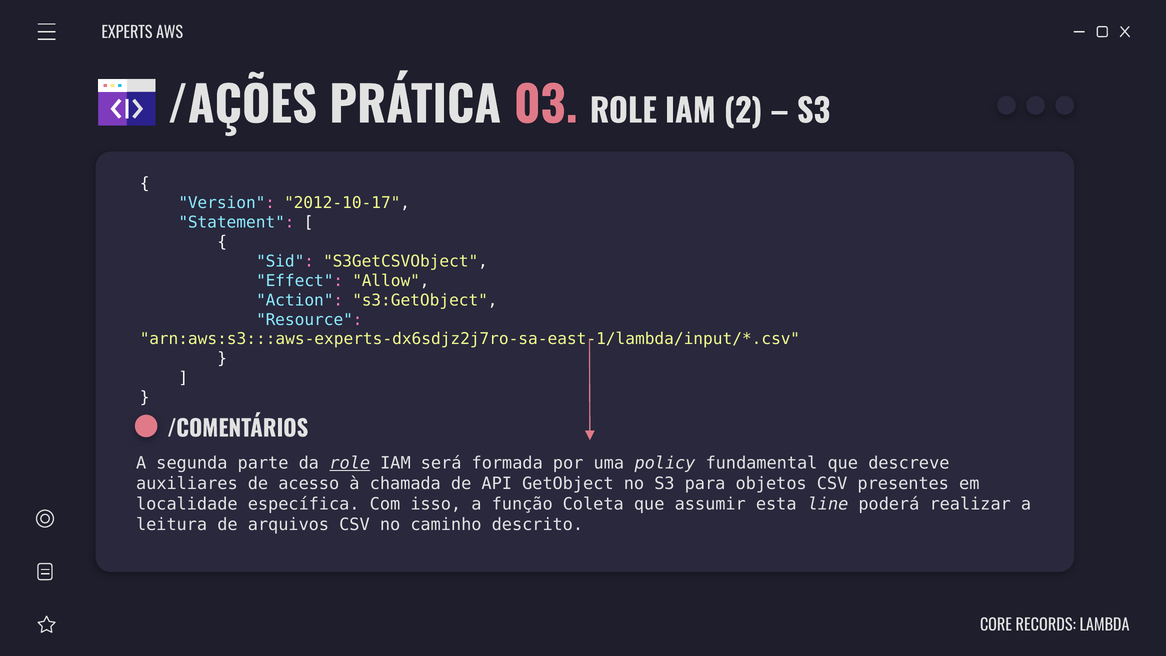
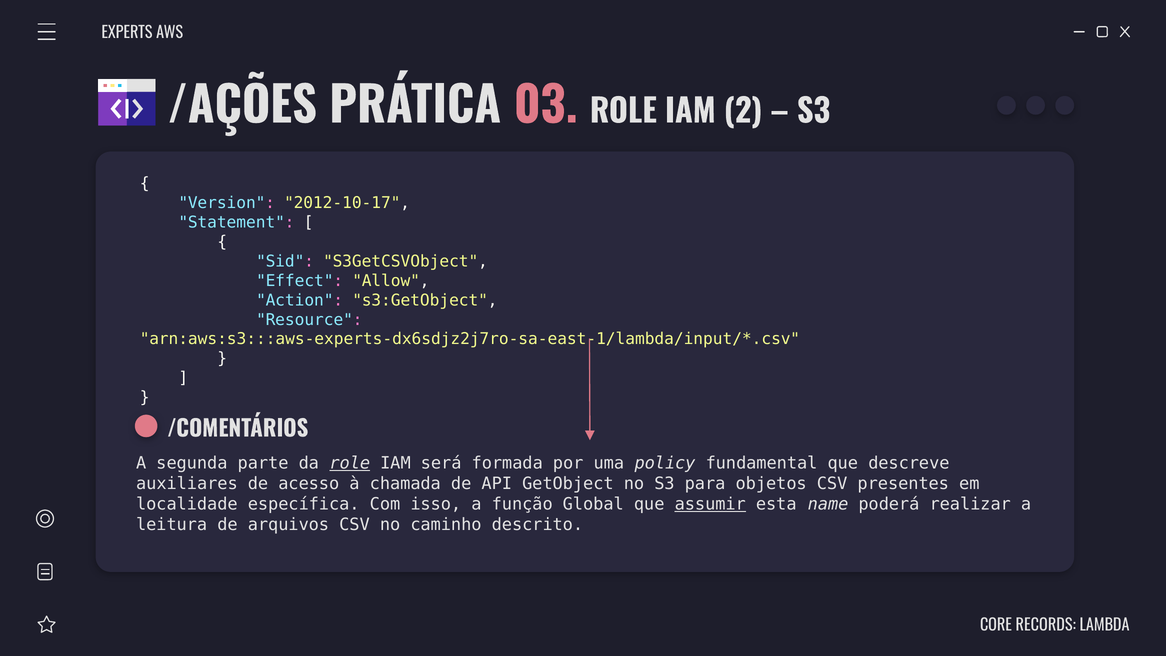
Coleta: Coleta -> Global
assumir underline: none -> present
line: line -> name
